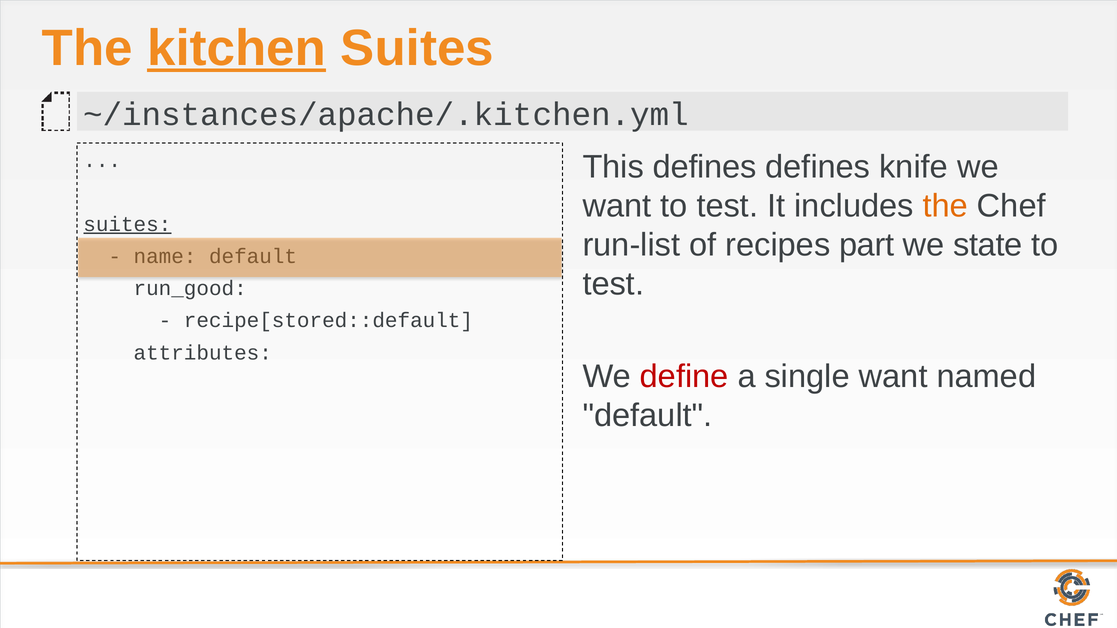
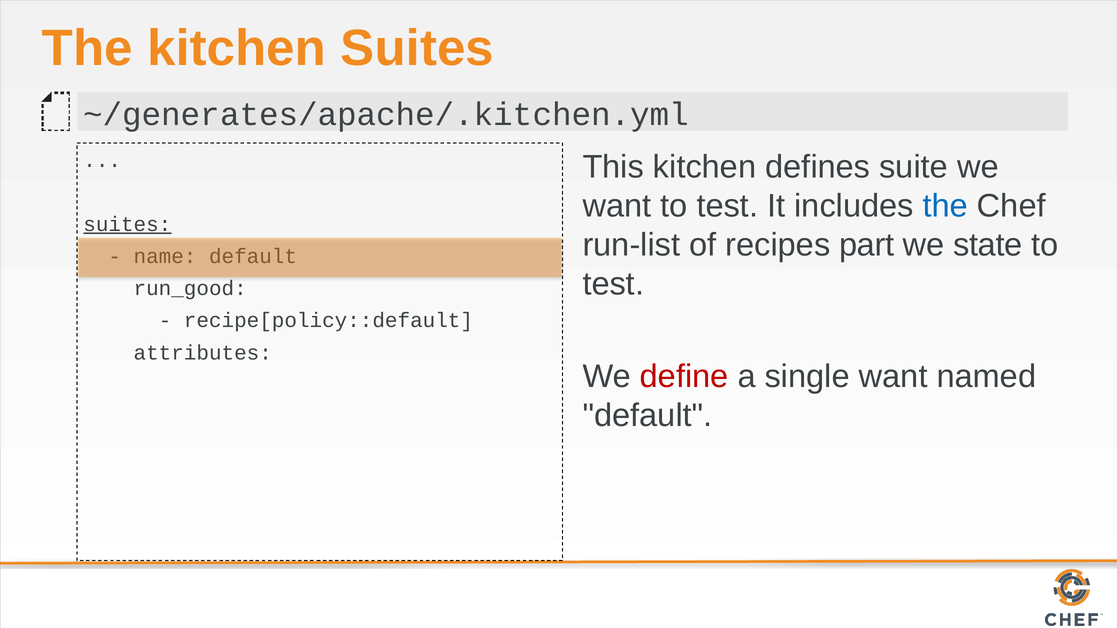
kitchen at (237, 48) underline: present -> none
~/instances/apache/.kitchen.yml: ~/instances/apache/.kitchen.yml -> ~/generates/apache/.kitchen.yml
This defines: defines -> kitchen
knife: knife -> suite
the at (945, 206) colour: orange -> blue
recipe[stored::default: recipe[stored::default -> recipe[policy::default
